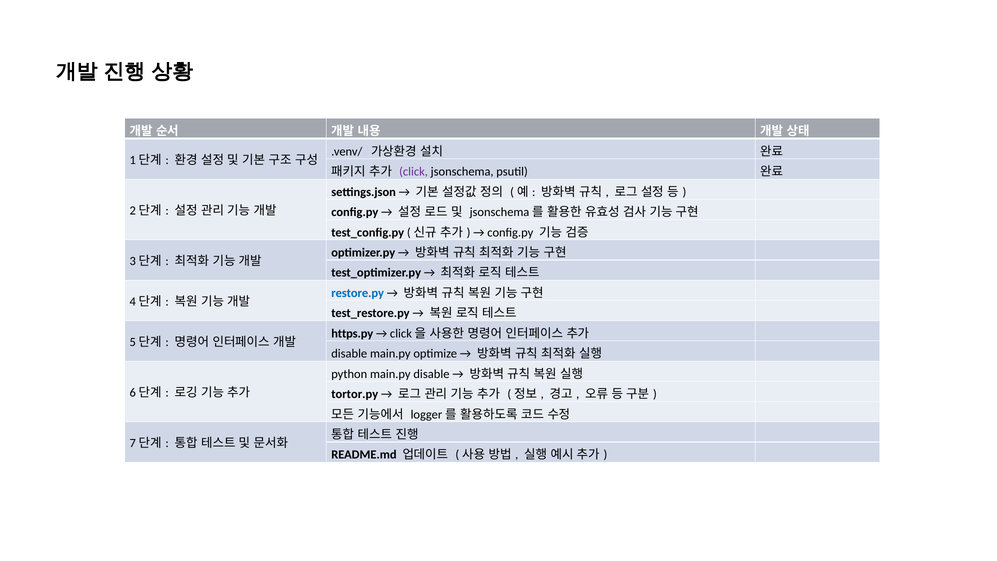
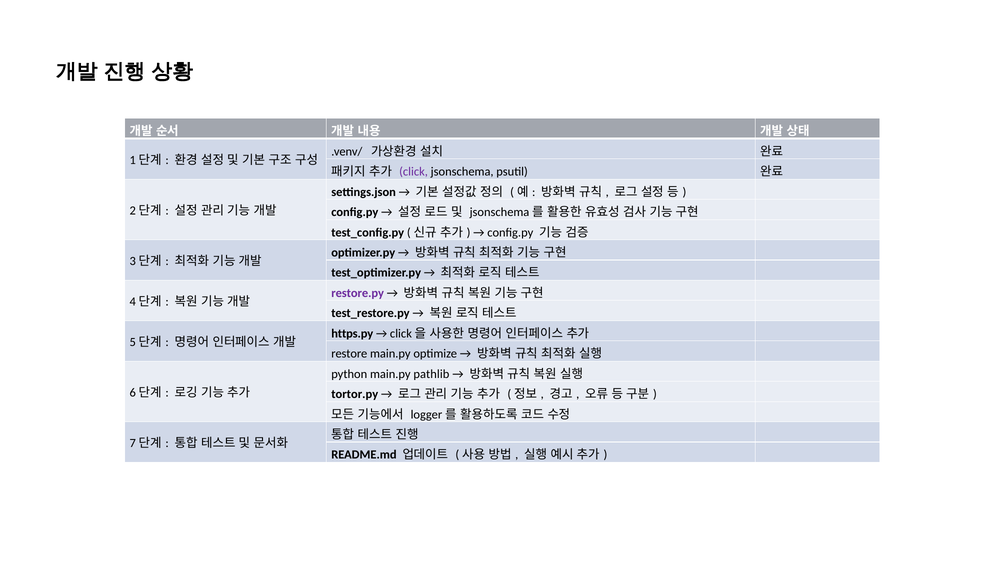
restore.py colour: blue -> purple
disable at (349, 354): disable -> restore
main.py disable: disable -> pathlib
